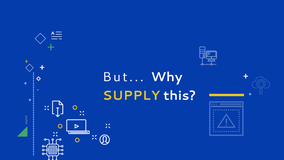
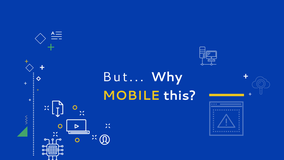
SUPPLY: SUPPLY -> MOBILE
